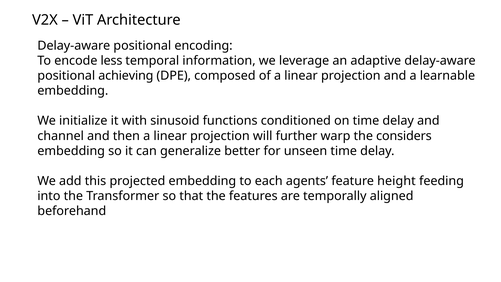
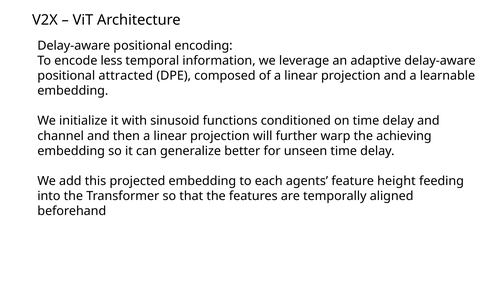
achieving: achieving -> attracted
considers: considers -> achieving
